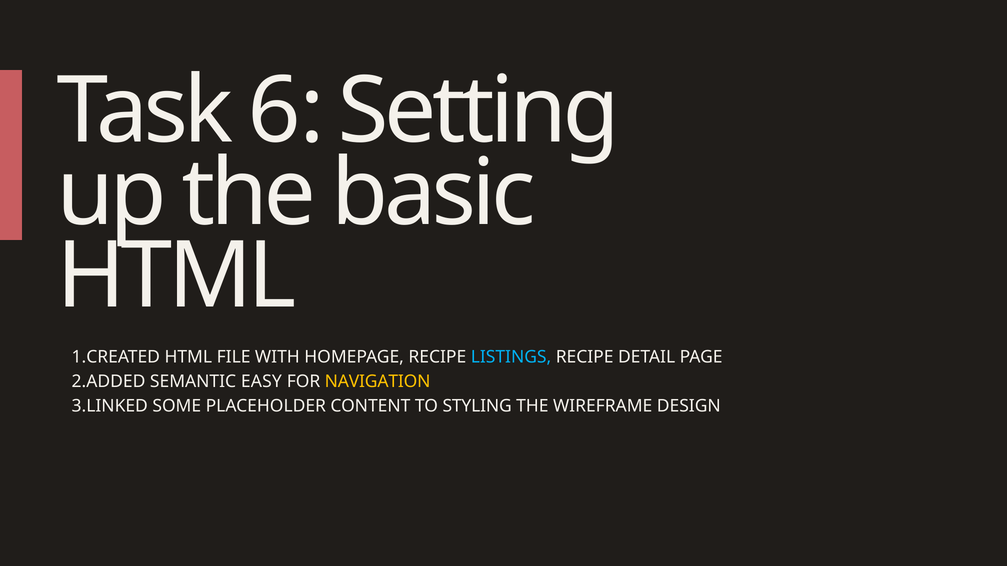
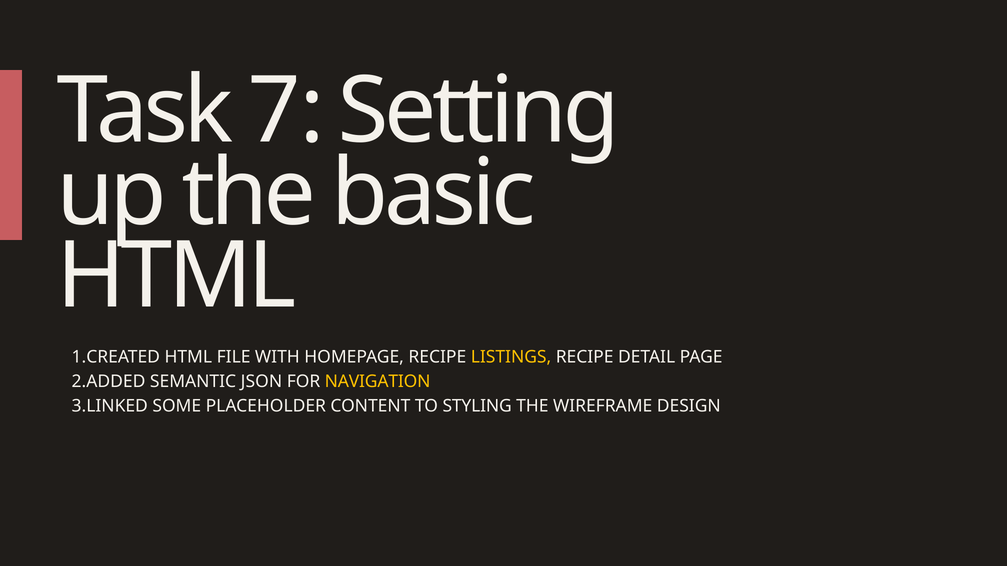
6: 6 -> 7
LISTINGS colour: light blue -> yellow
EASY: EASY -> JSON
